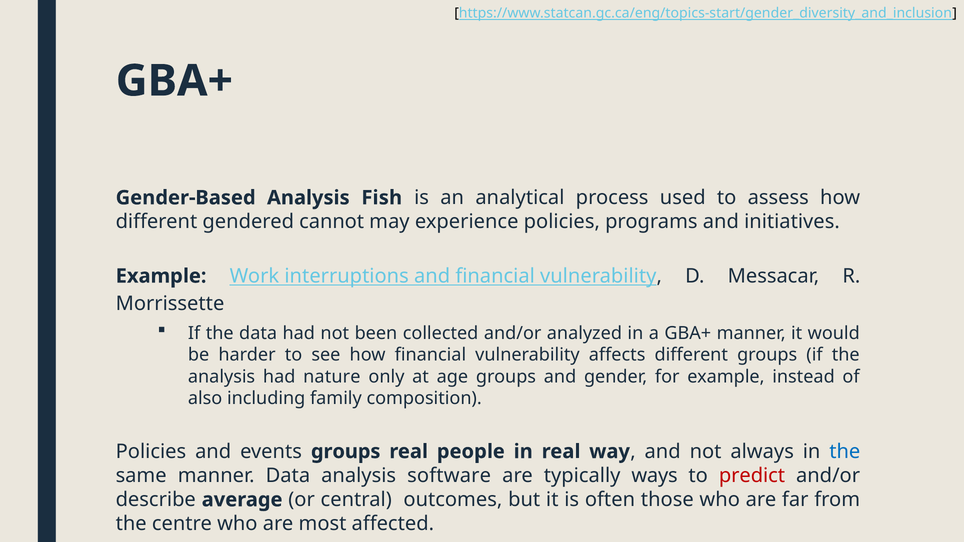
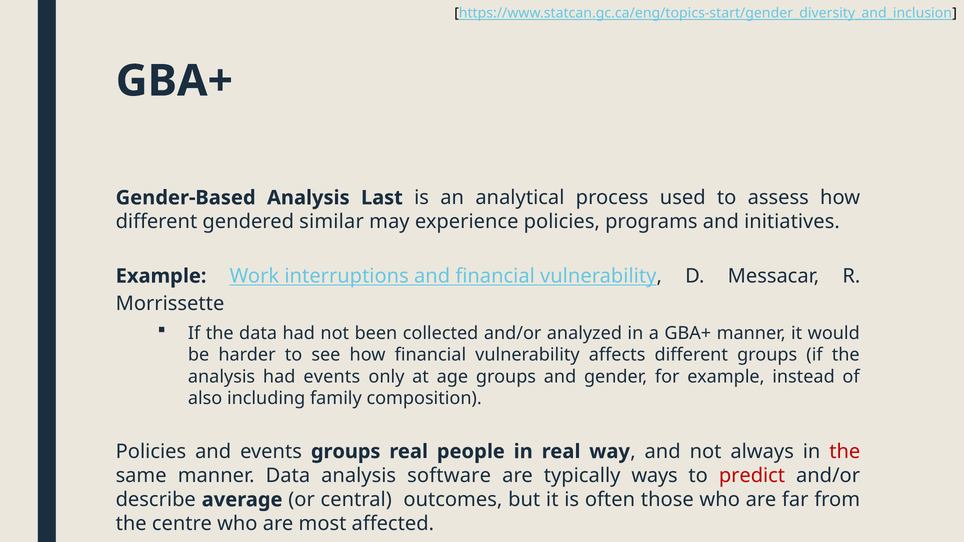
Fish: Fish -> Last
cannot: cannot -> similar
had nature: nature -> events
the at (845, 452) colour: blue -> red
